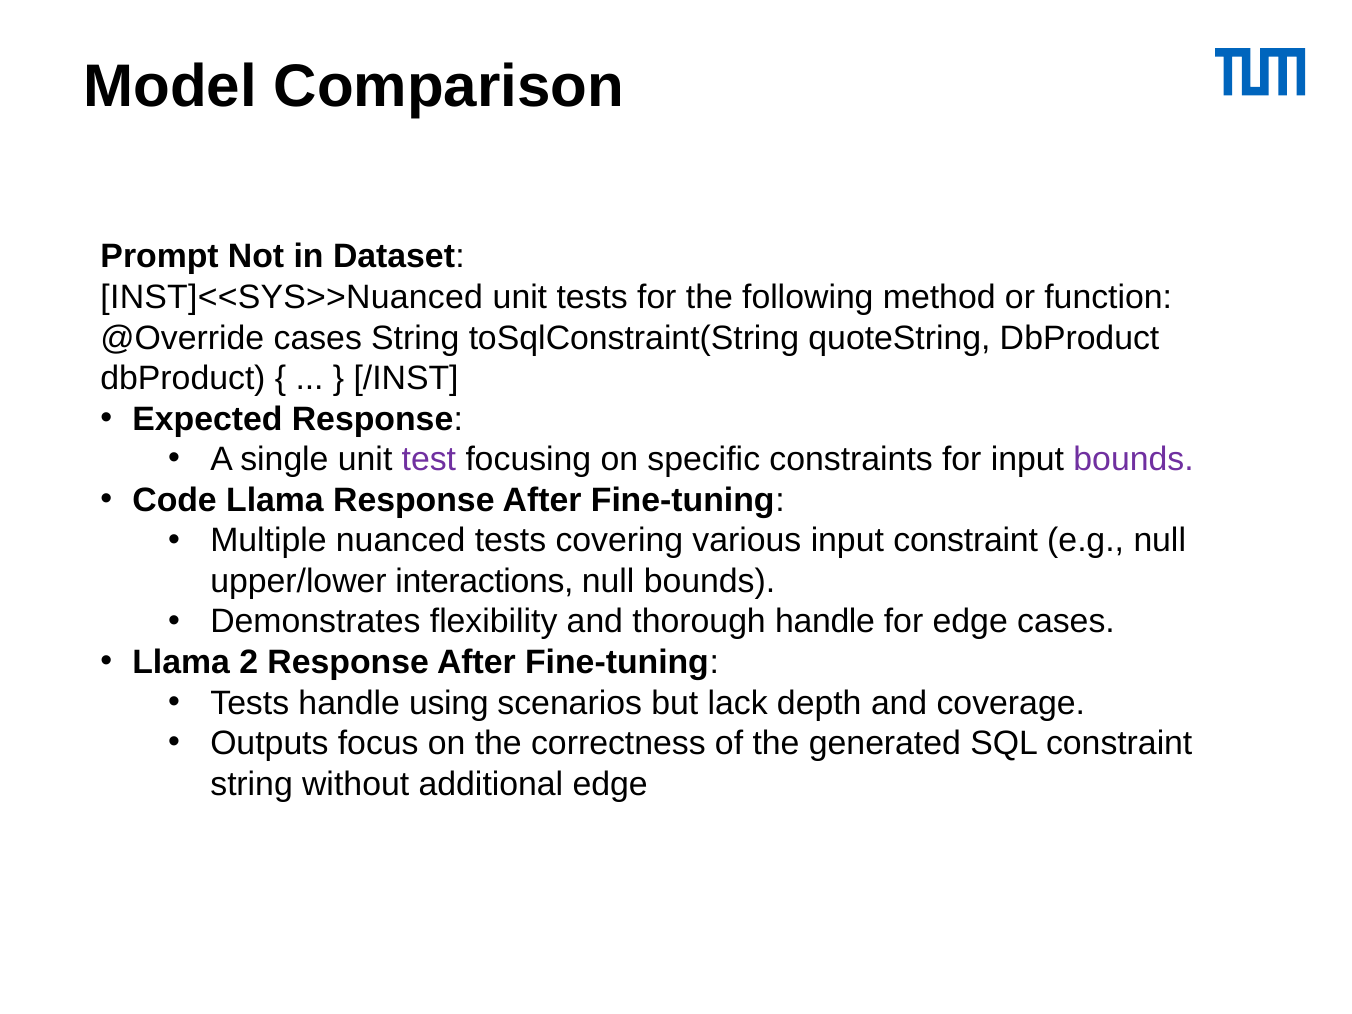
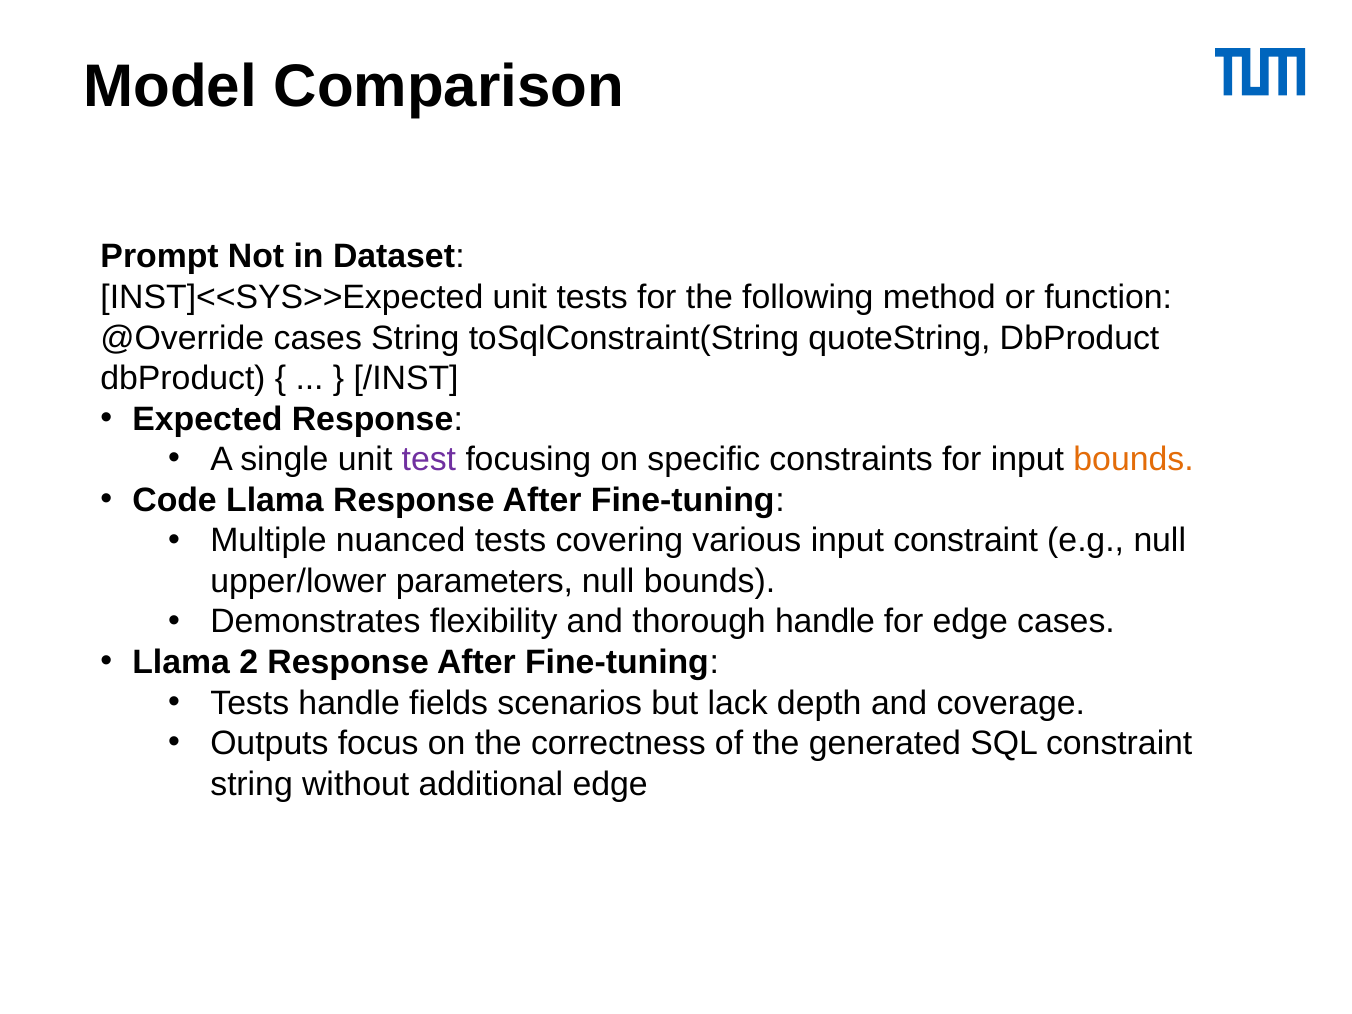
INST]<<SYS>>Nuanced: INST]<<SYS>>Nuanced -> INST]<<SYS>>Expected
bounds at (1134, 460) colour: purple -> orange
interactions: interactions -> parameters
using: using -> fields
